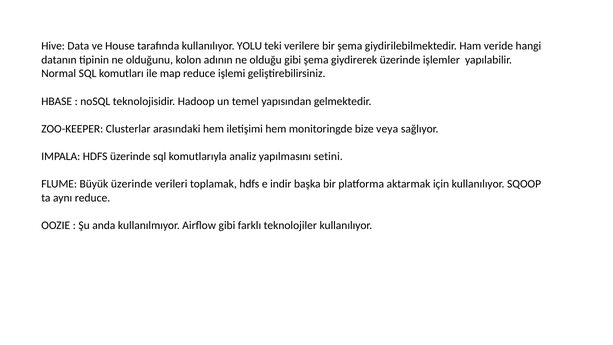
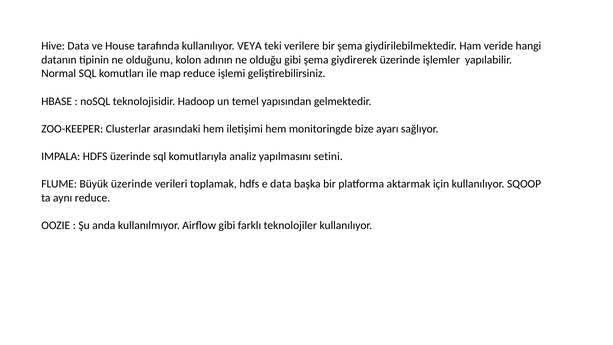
YOLU: YOLU -> VEYA
veya: veya -> ayarı
e indir: indir -> data
